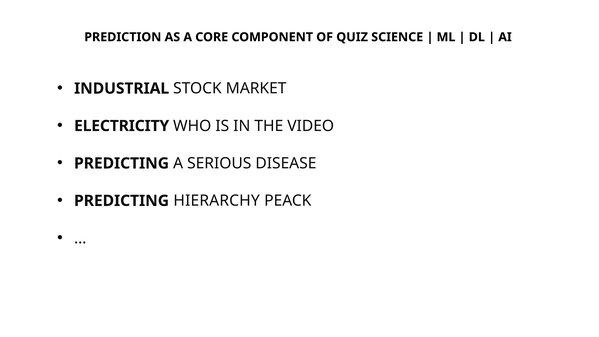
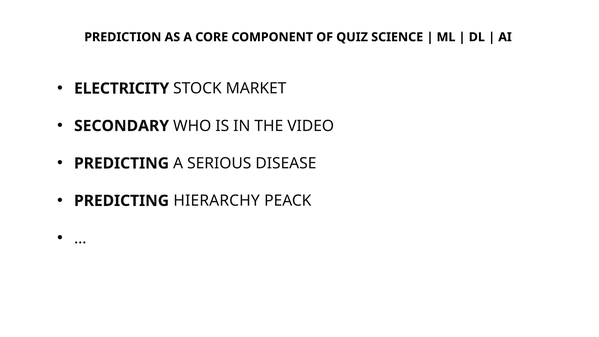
INDUSTRIAL: INDUSTRIAL -> ELECTRICITY
ELECTRICITY: ELECTRICITY -> SECONDARY
